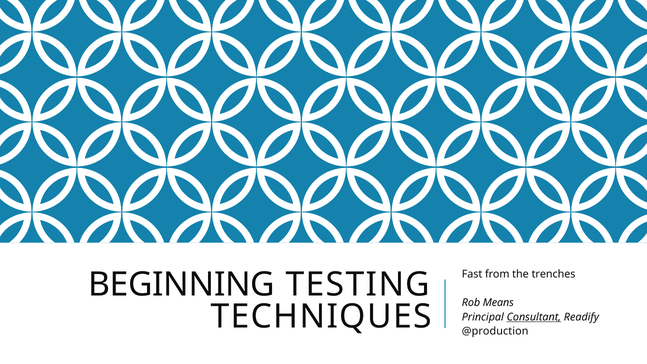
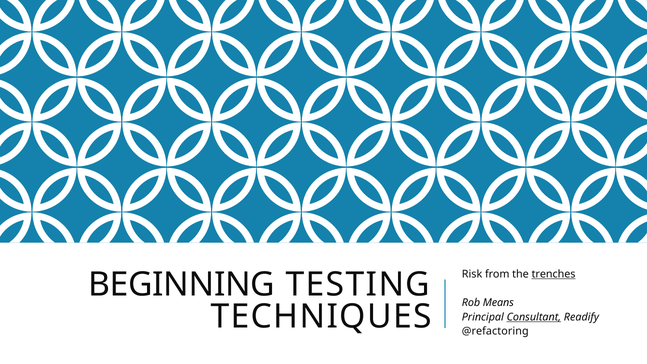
Fast: Fast -> Risk
trenches underline: none -> present
@production: @production -> @refactoring
